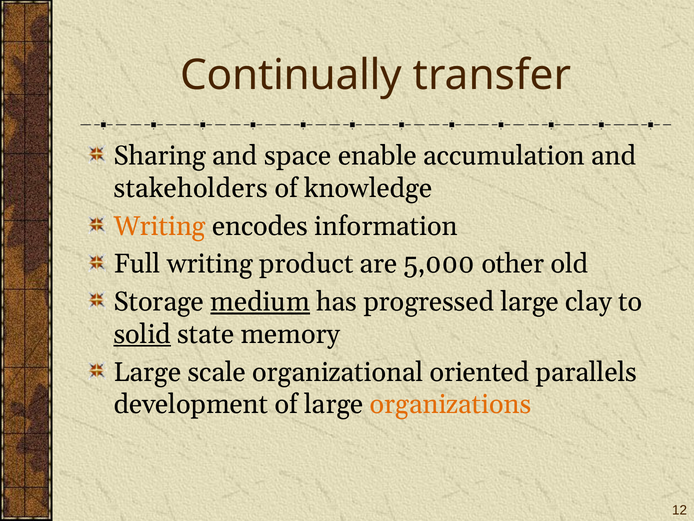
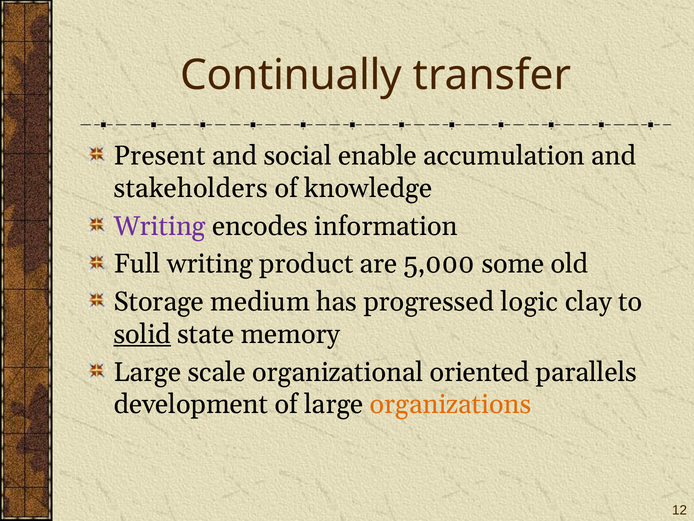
Sharing: Sharing -> Present
space: space -> social
Writing at (160, 226) colour: orange -> purple
other: other -> some
medium underline: present -> none
progressed large: large -> logic
